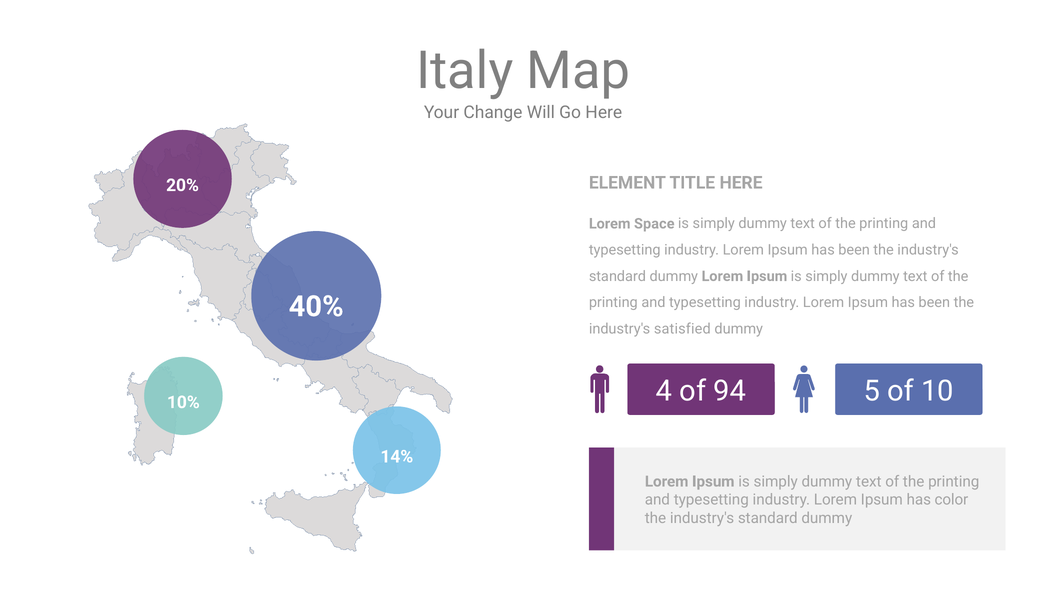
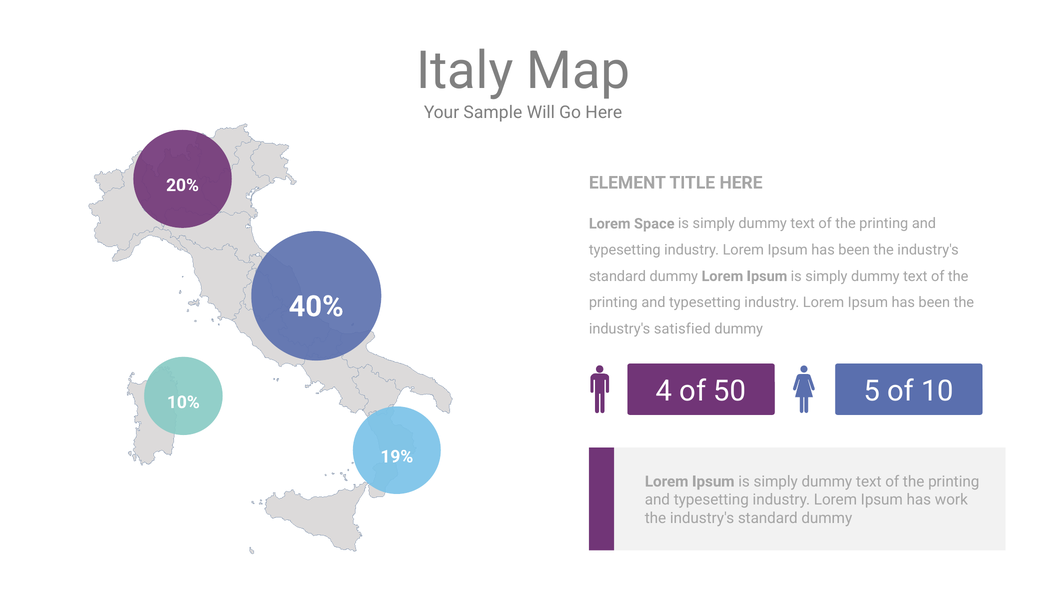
Change: Change -> Sample
94: 94 -> 50
14%: 14% -> 19%
color: color -> work
